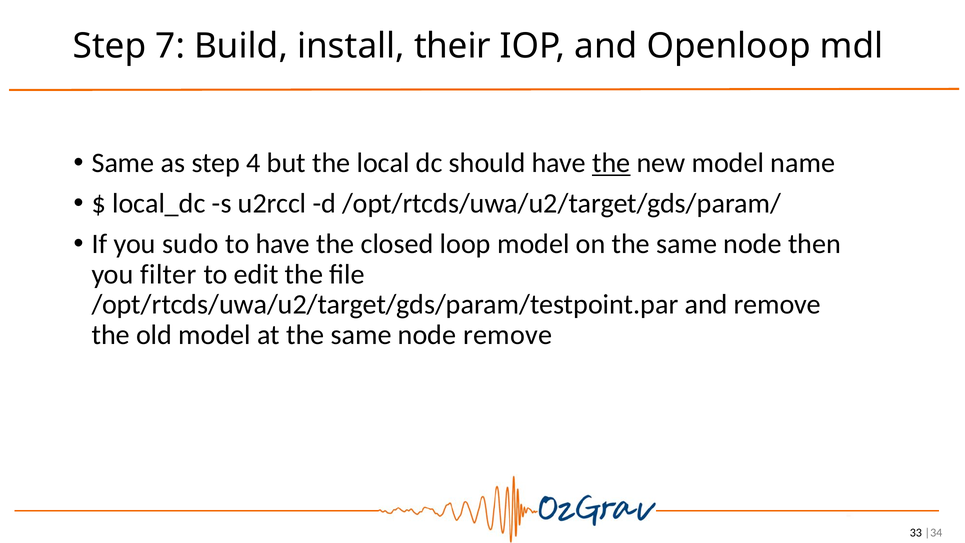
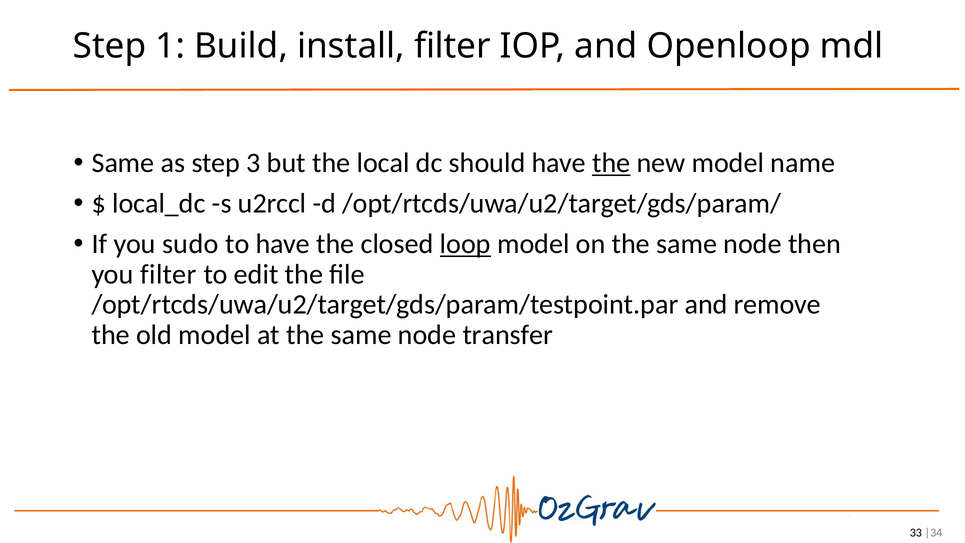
7: 7 -> 1
install their: their -> filter
4: 4 -> 3
loop underline: none -> present
node remove: remove -> transfer
